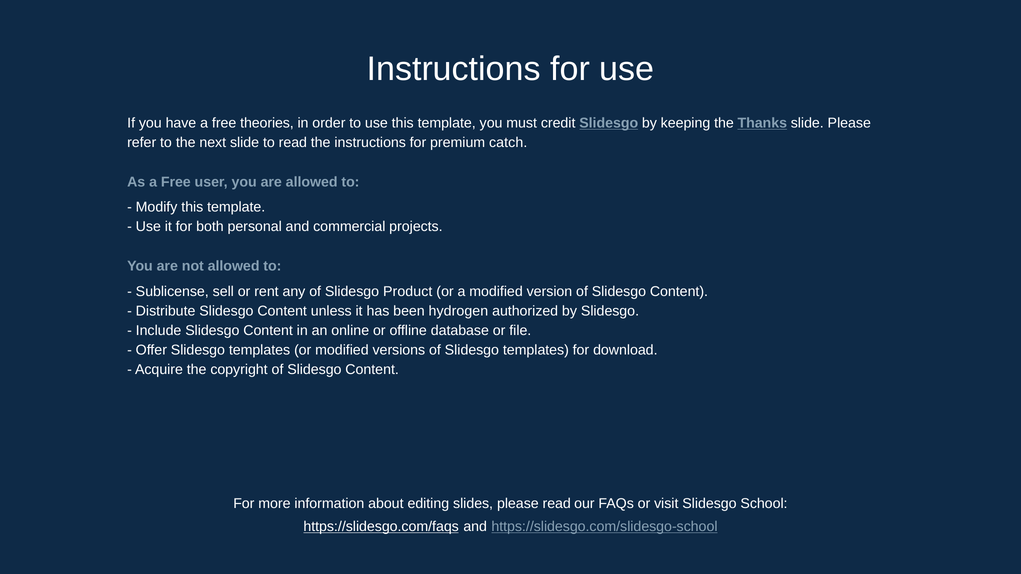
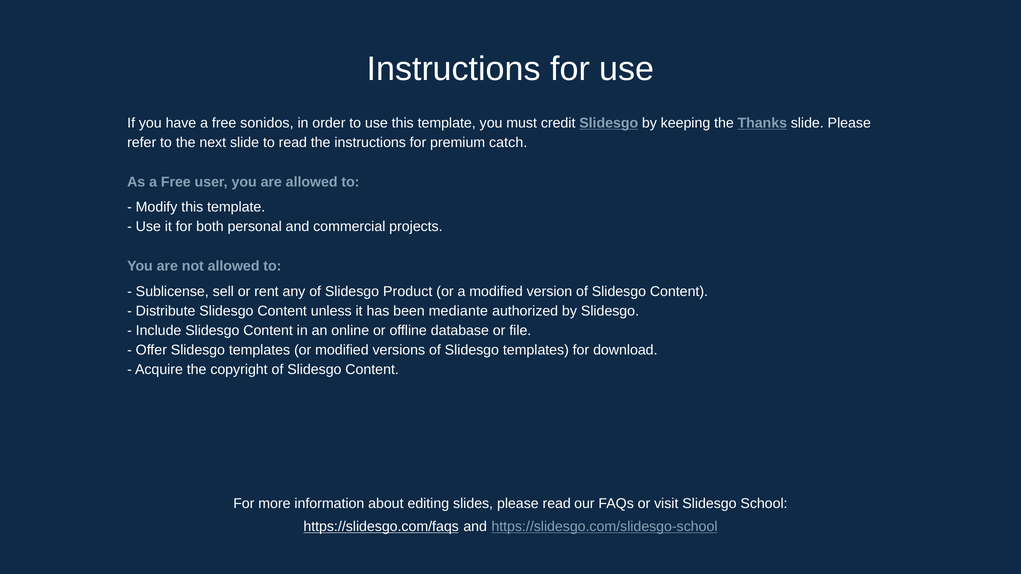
theories: theories -> sonidos
hydrogen: hydrogen -> mediante
